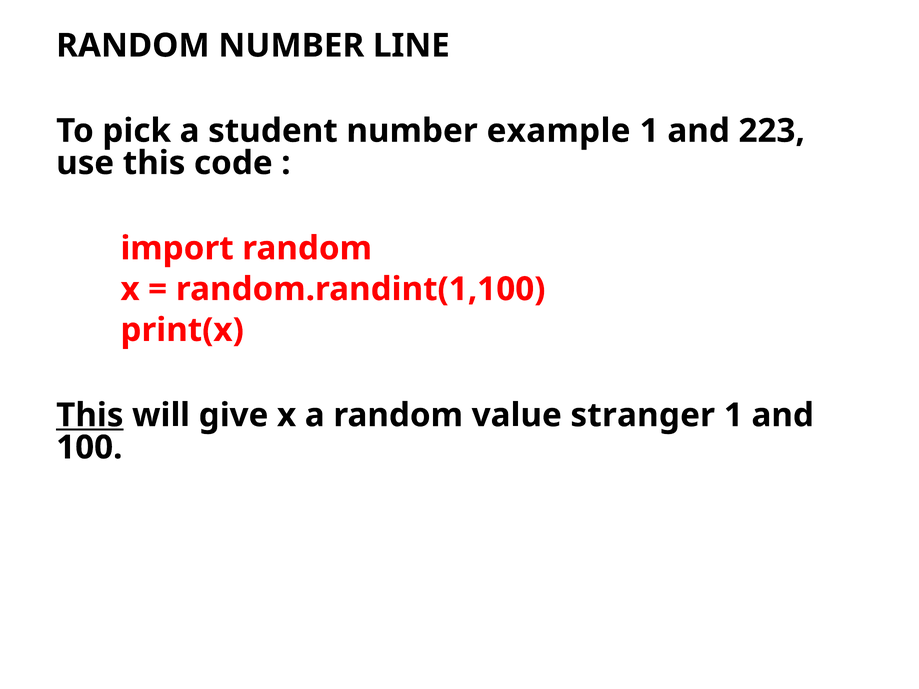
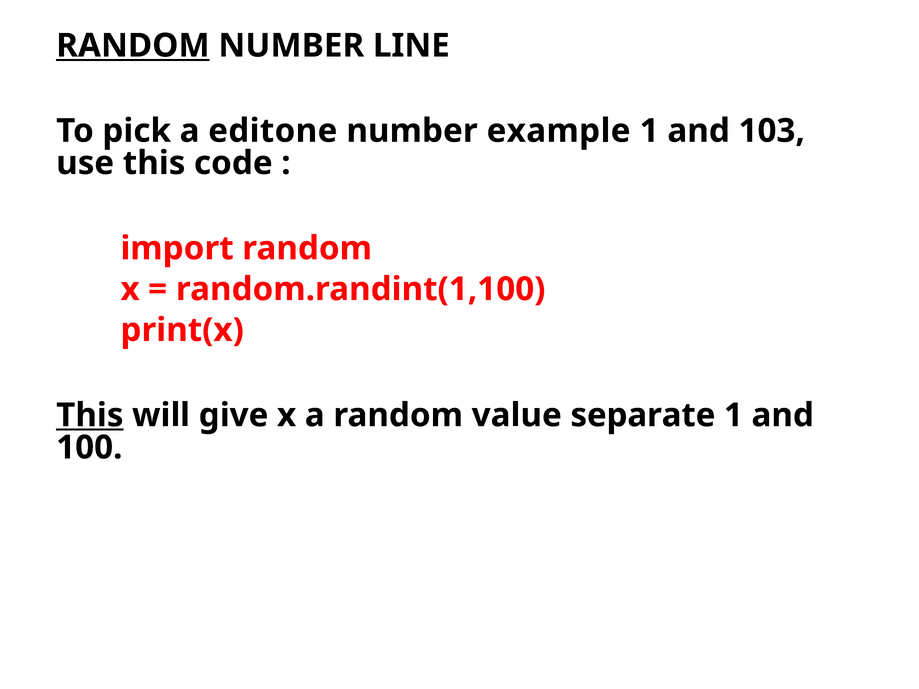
RANDOM at (133, 46) underline: none -> present
student: student -> editone
223: 223 -> 103
stranger: stranger -> separate
